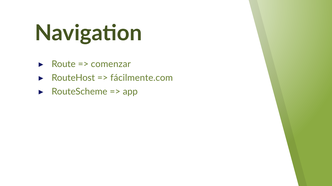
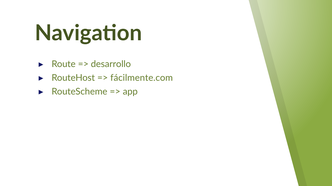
comenzar: comenzar -> desarrollo
